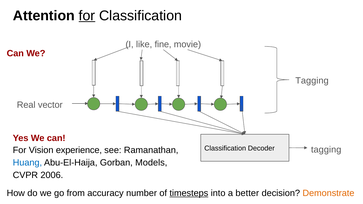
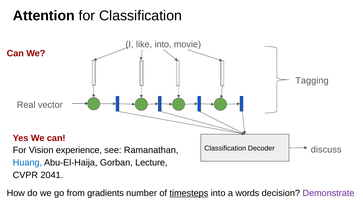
for at (87, 16) underline: present -> none
like fine: fine -> into
Decoder tagging: tagging -> discuss
Models: Models -> Lecture
2006: 2006 -> 2041
accuracy: accuracy -> gradients
better: better -> words
Demonstrate colour: orange -> purple
